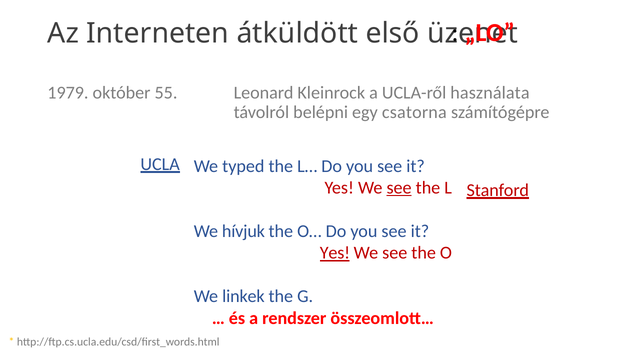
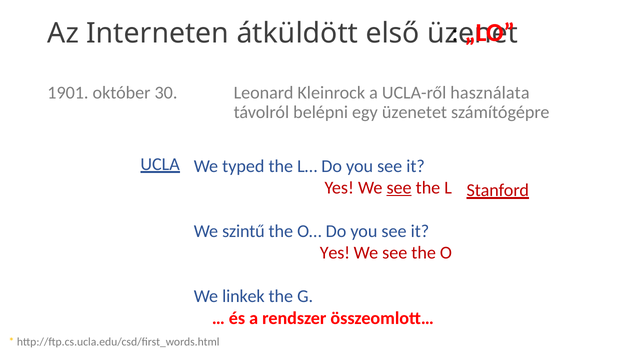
1979: 1979 -> 1901
55: 55 -> 30
csatorna: csatorna -> üzenetet
hívjuk: hívjuk -> szintű
Yes at (335, 253) underline: present -> none
